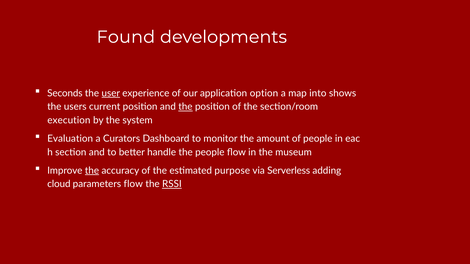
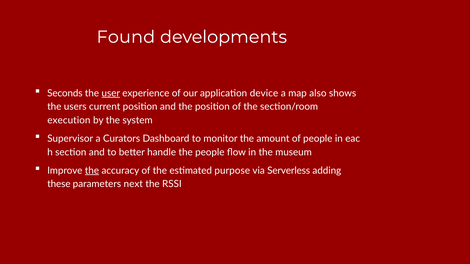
option: option -> device
into: into -> also
the at (185, 107) underline: present -> none
Evaluation: Evaluation -> Supervisor
cloud: cloud -> these
parameters flow: flow -> next
RSSI underline: present -> none
